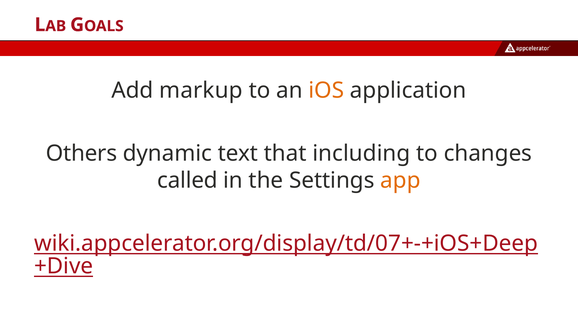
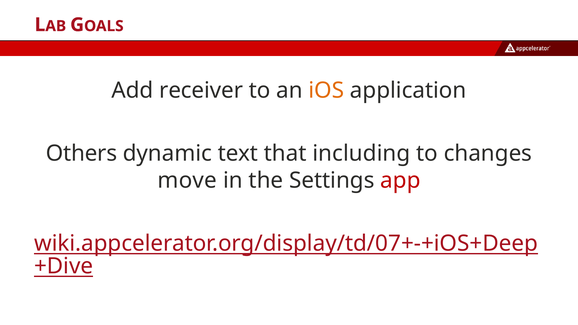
markup: markup -> receiver
called: called -> move
app colour: orange -> red
